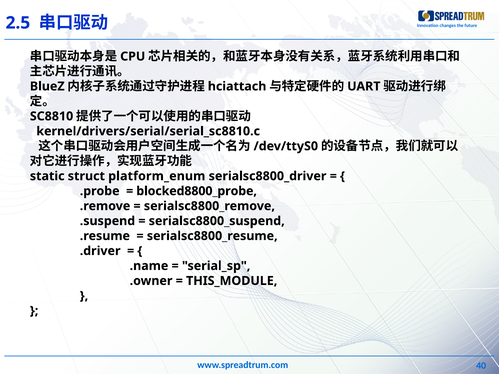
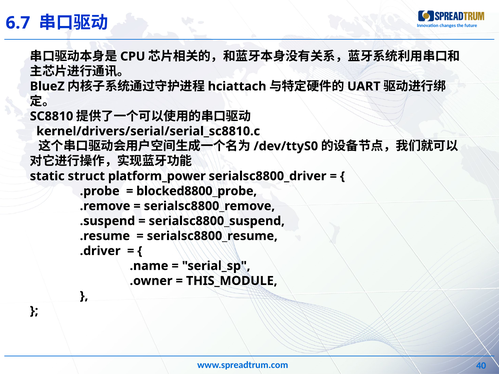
2.5: 2.5 -> 6.7
platform_enum: platform_enum -> platform_power
